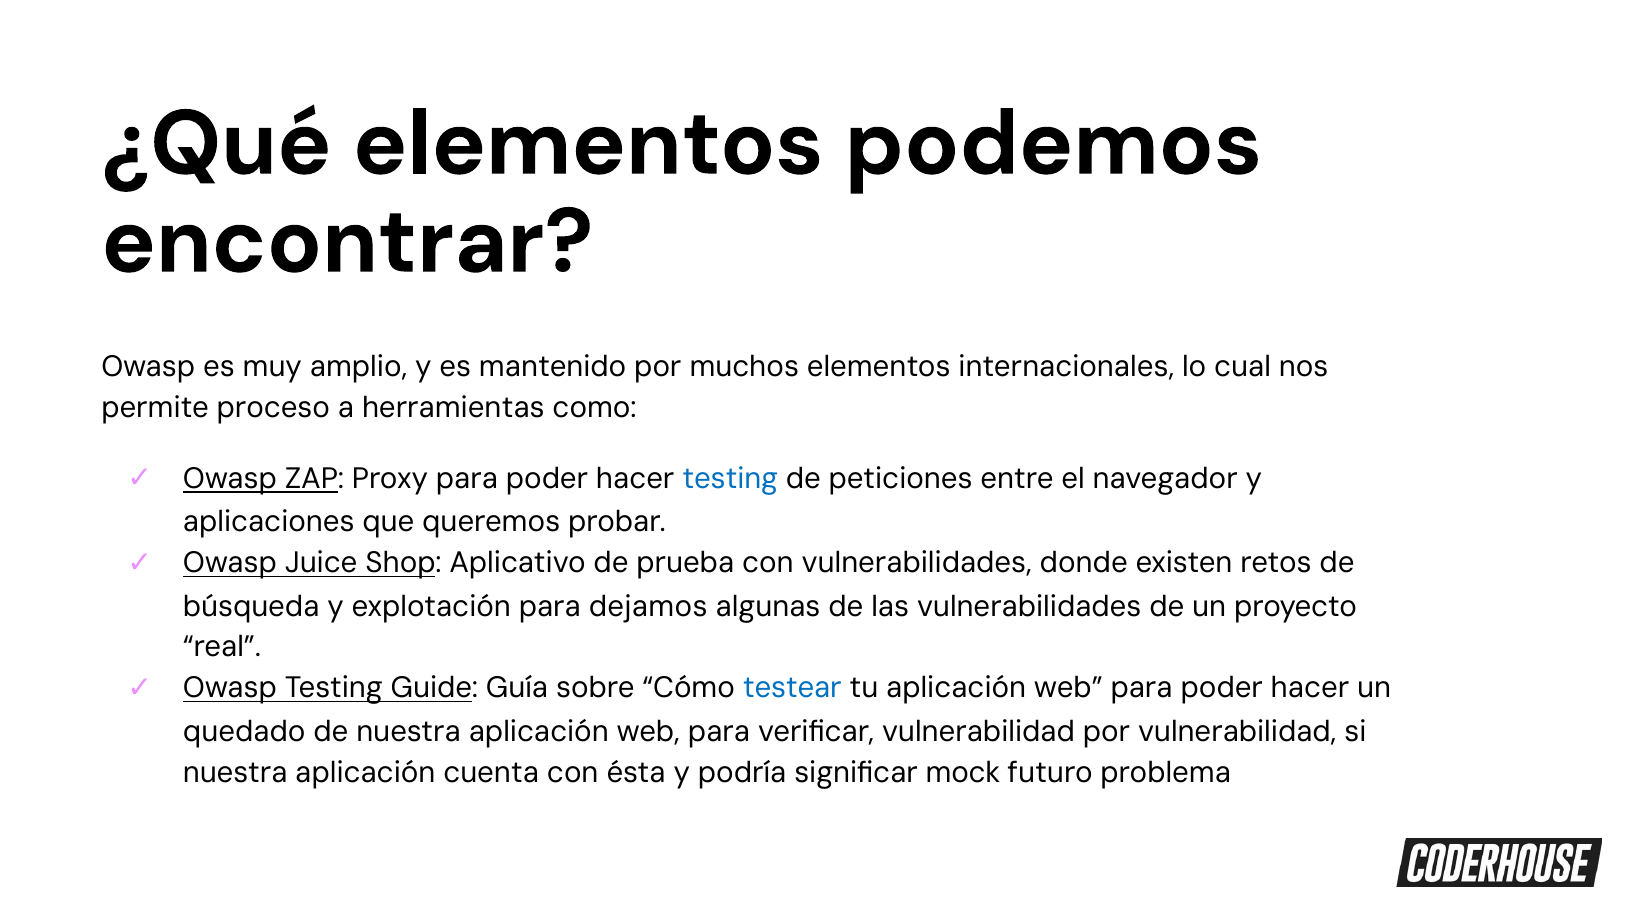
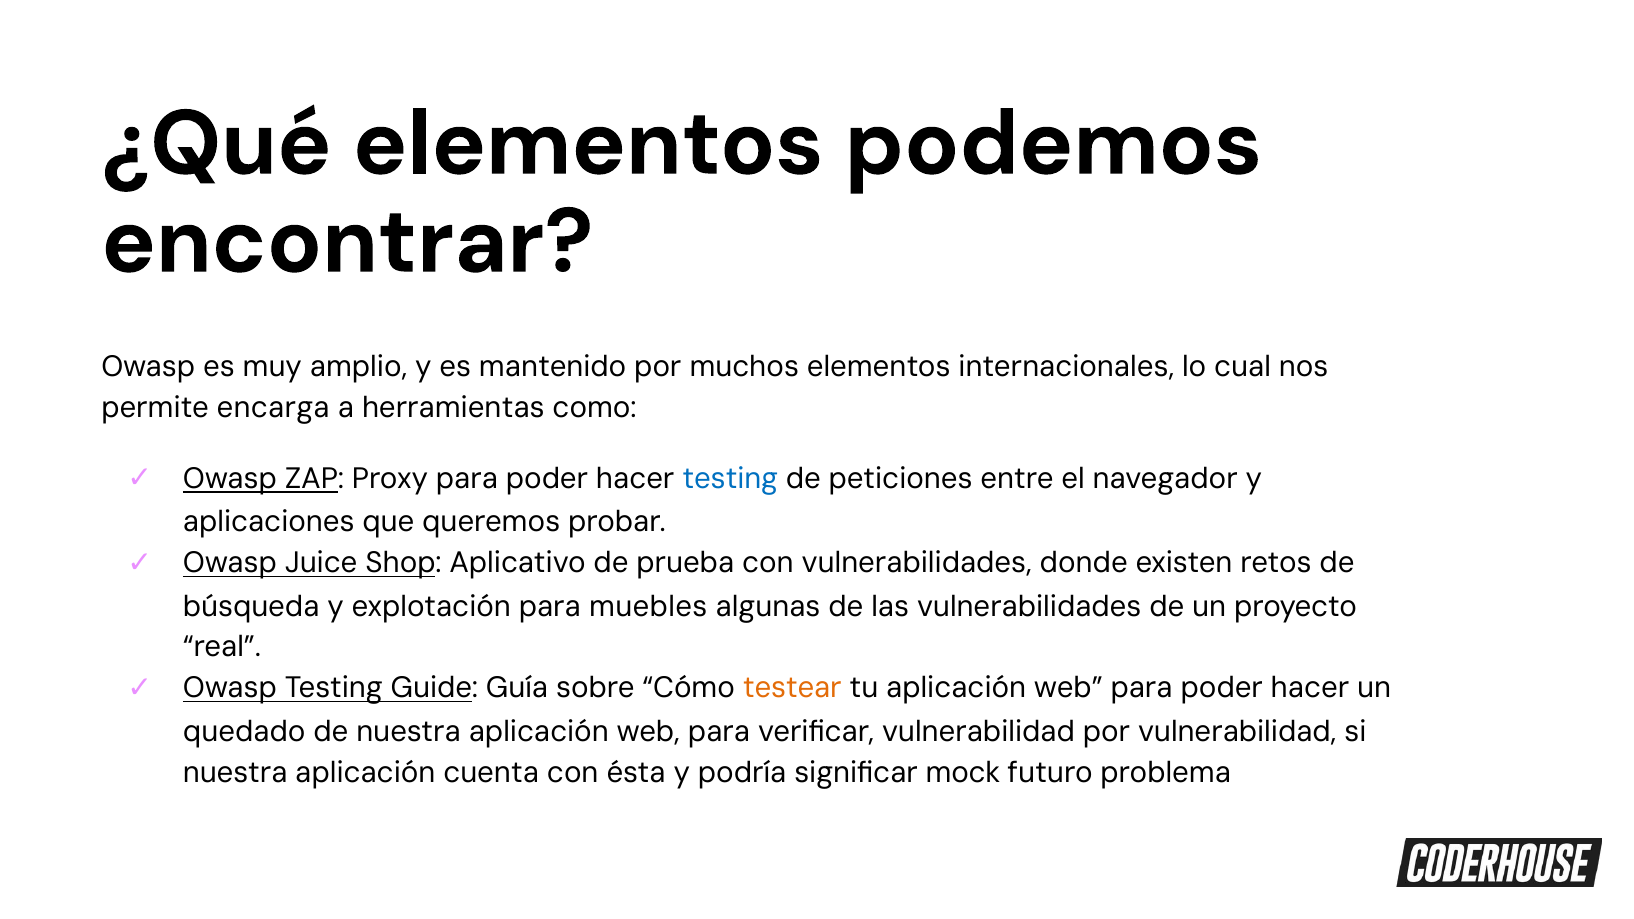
proceso: proceso -> encarga
dejamos: dejamos -> muebles
testear colour: blue -> orange
